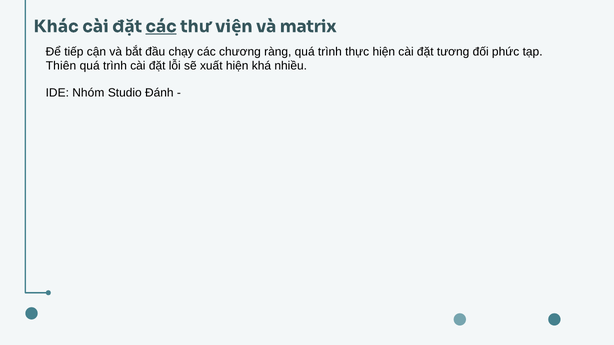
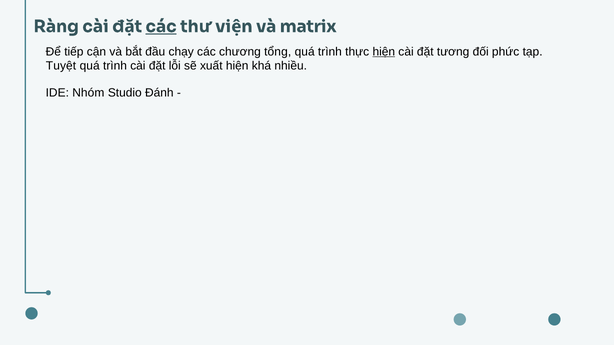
Khác: Khác -> Ràng
ràng: ràng -> tổng
hiện at (384, 52) underline: none -> present
Thiên: Thiên -> Tuyệt
